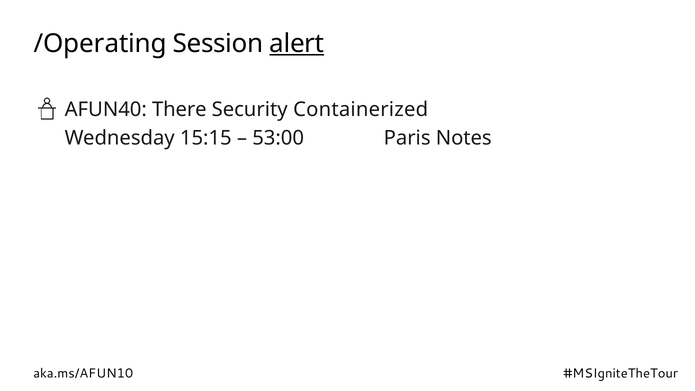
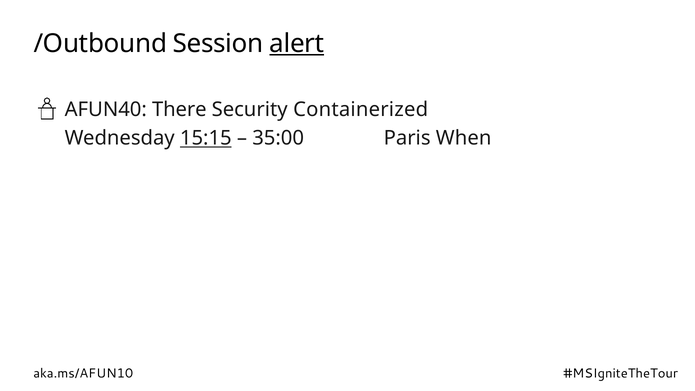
/Operating: /Operating -> /Outbound
15:15 underline: none -> present
53:00: 53:00 -> 35:00
Notes: Notes -> When
